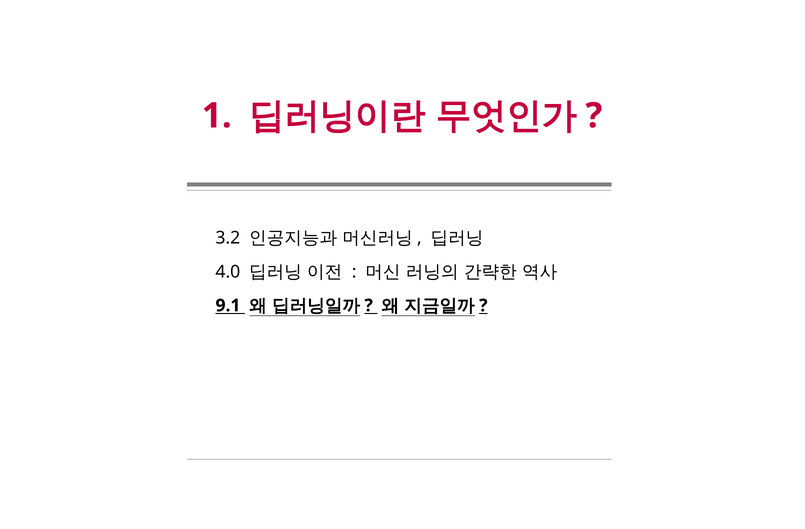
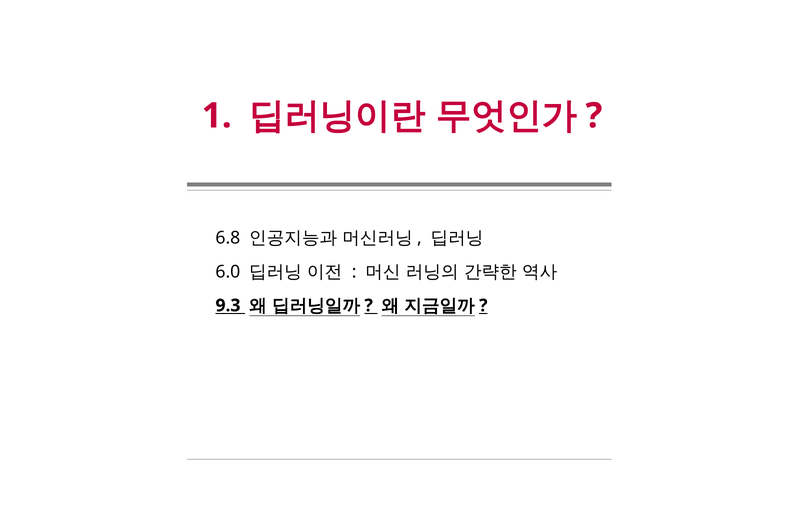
3.2: 3.2 -> 6.8
4.0: 4.0 -> 6.0
9.1: 9.1 -> 9.3
